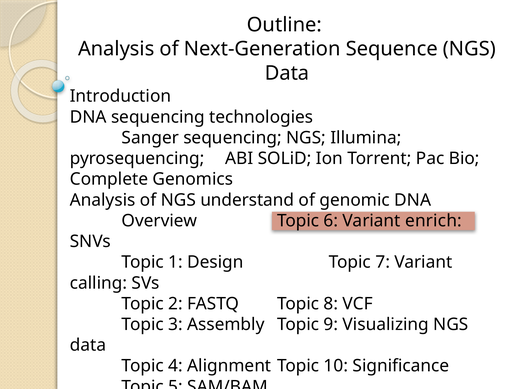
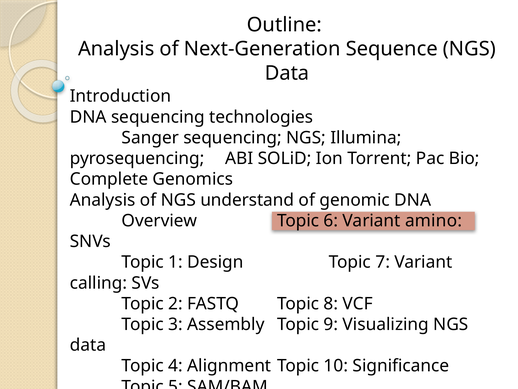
enrich: enrich -> amino
